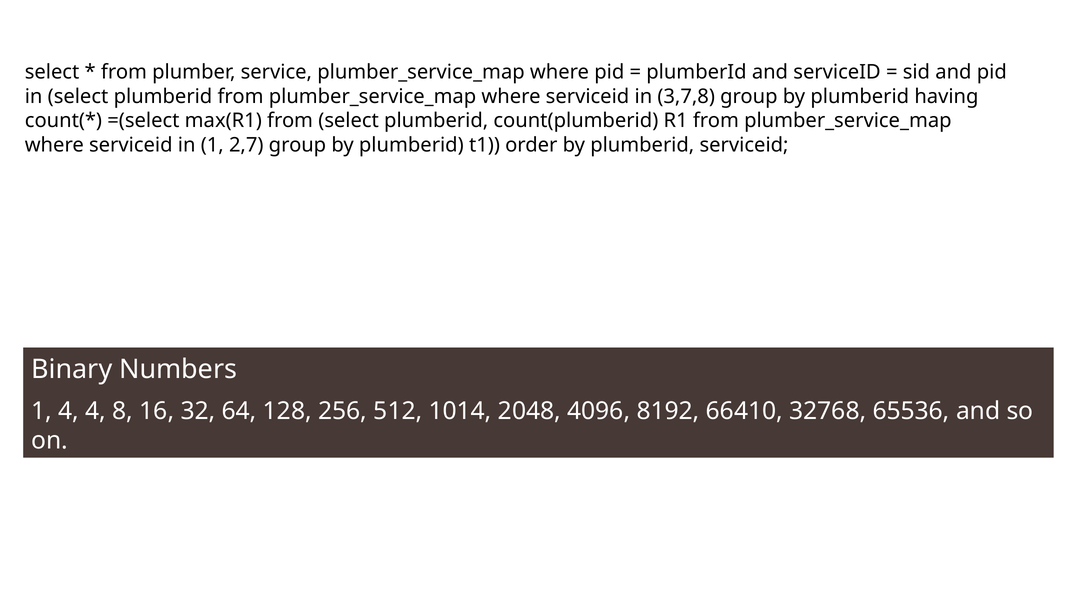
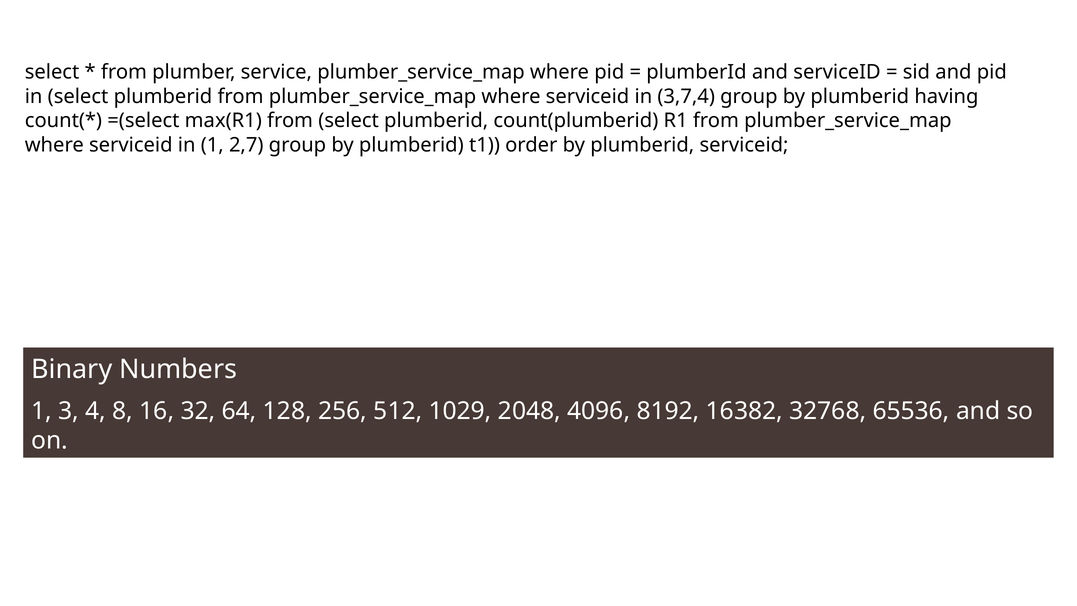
3,7,8: 3,7,8 -> 3,7,4
1 4: 4 -> 3
1014: 1014 -> 1029
66410: 66410 -> 16382
